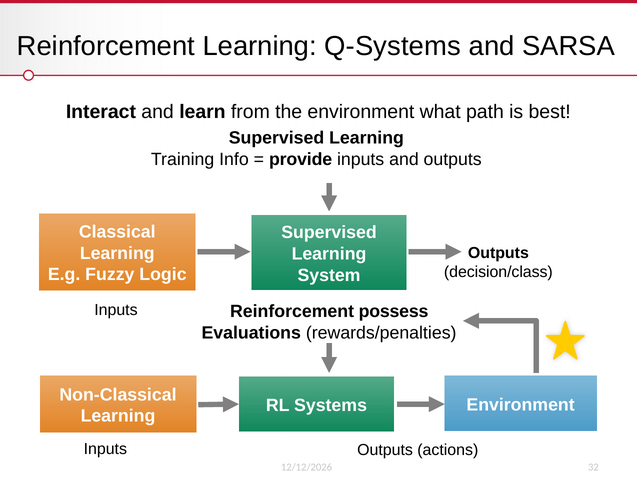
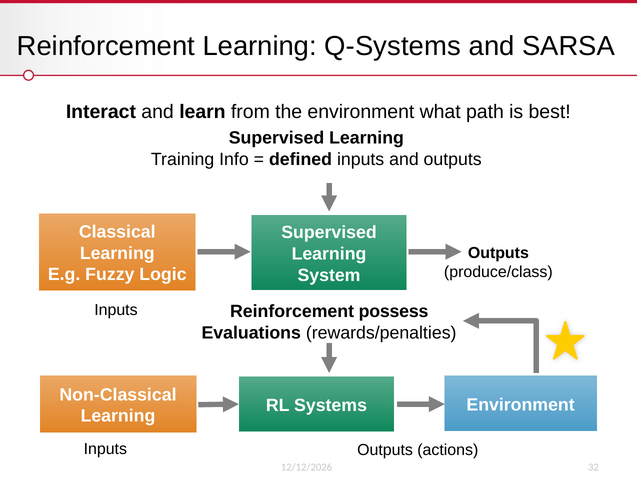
provide: provide -> defined
decision/class: decision/class -> produce/class
